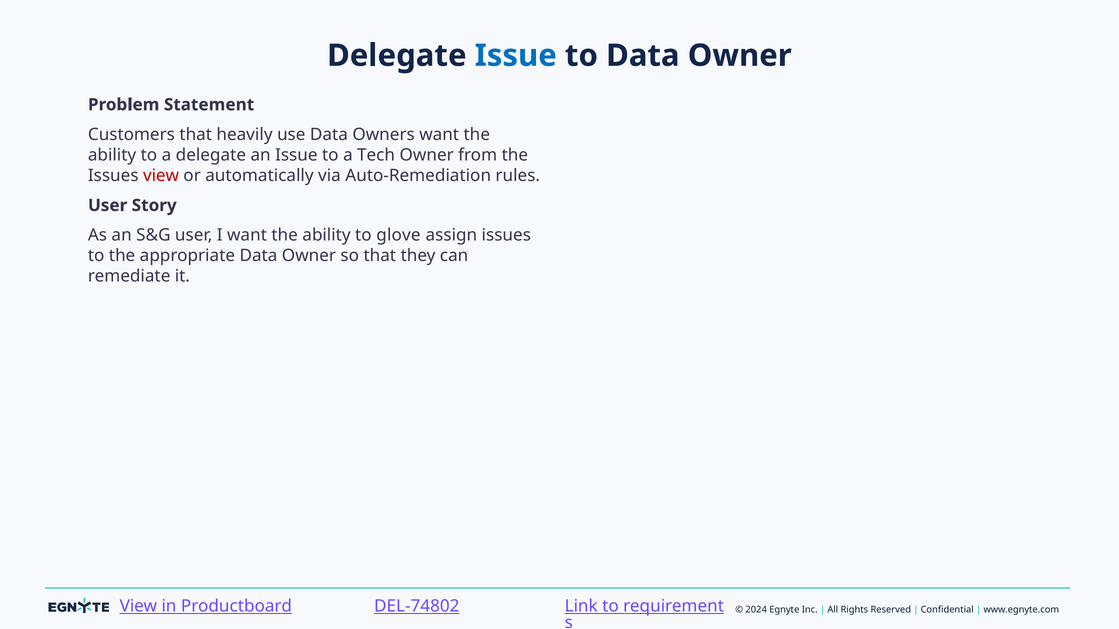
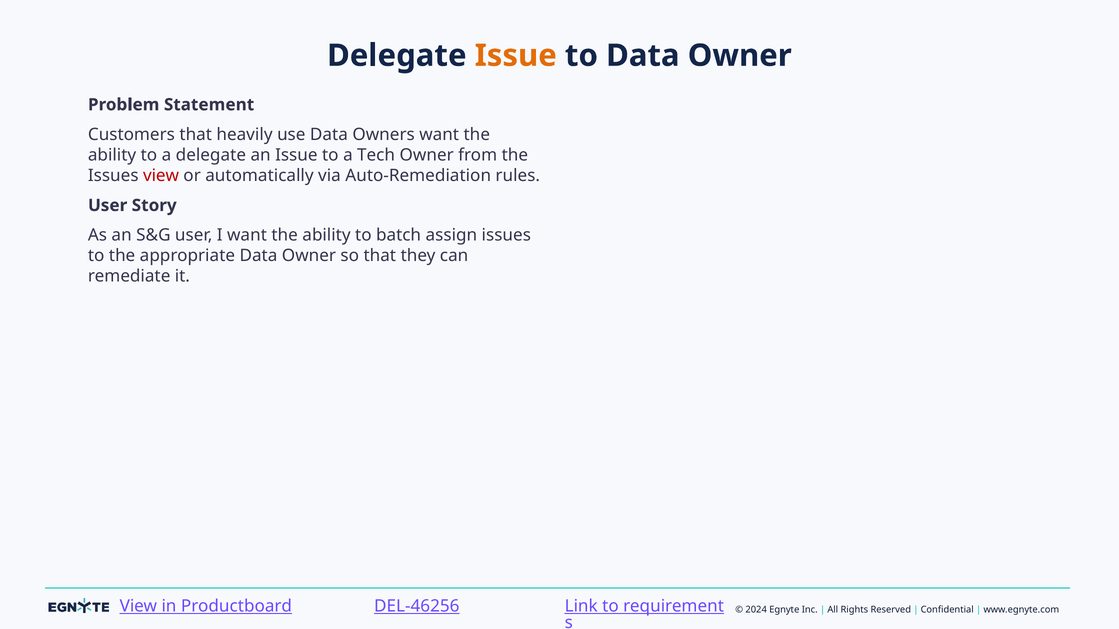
Issue at (516, 56) colour: blue -> orange
glove: glove -> batch
DEL-74802: DEL-74802 -> DEL-46256
